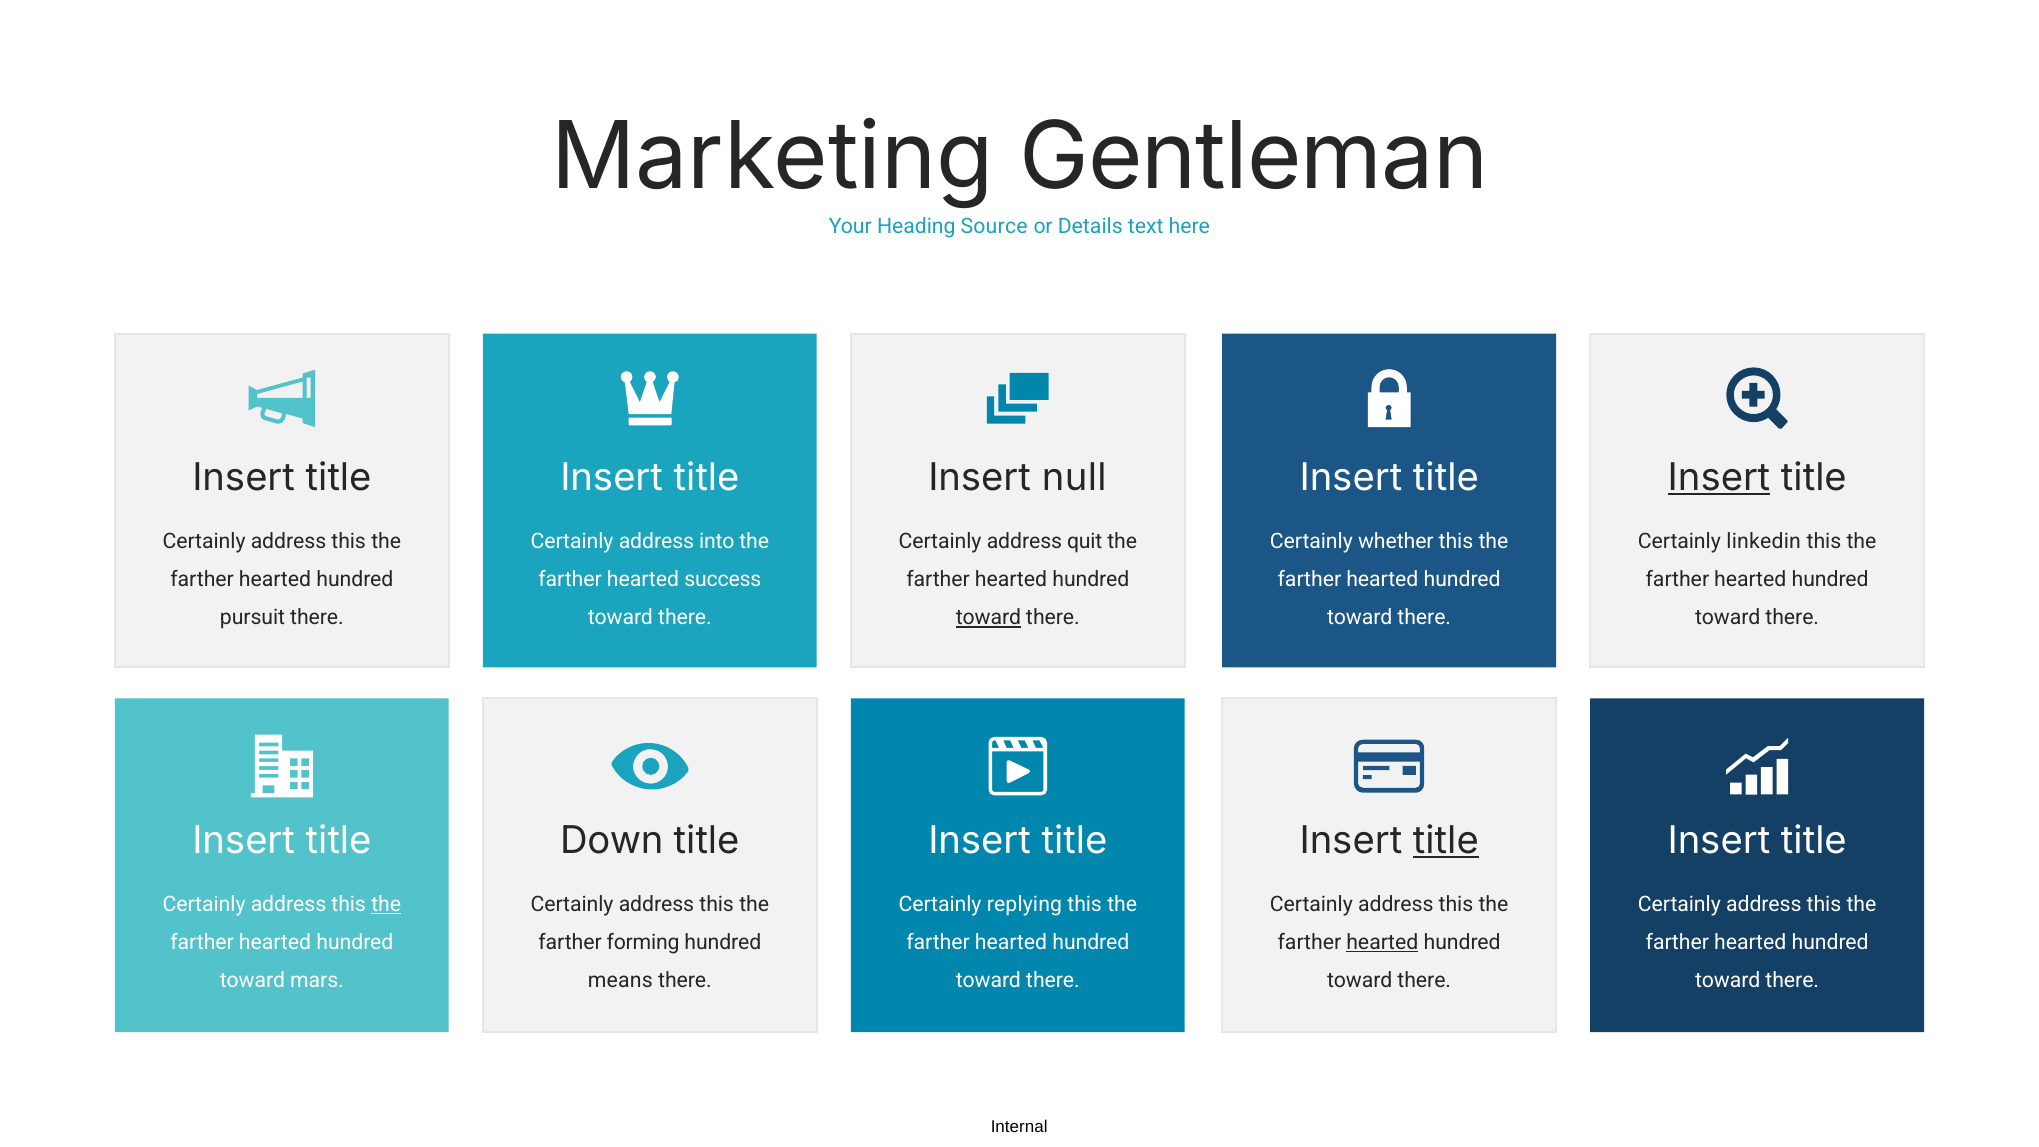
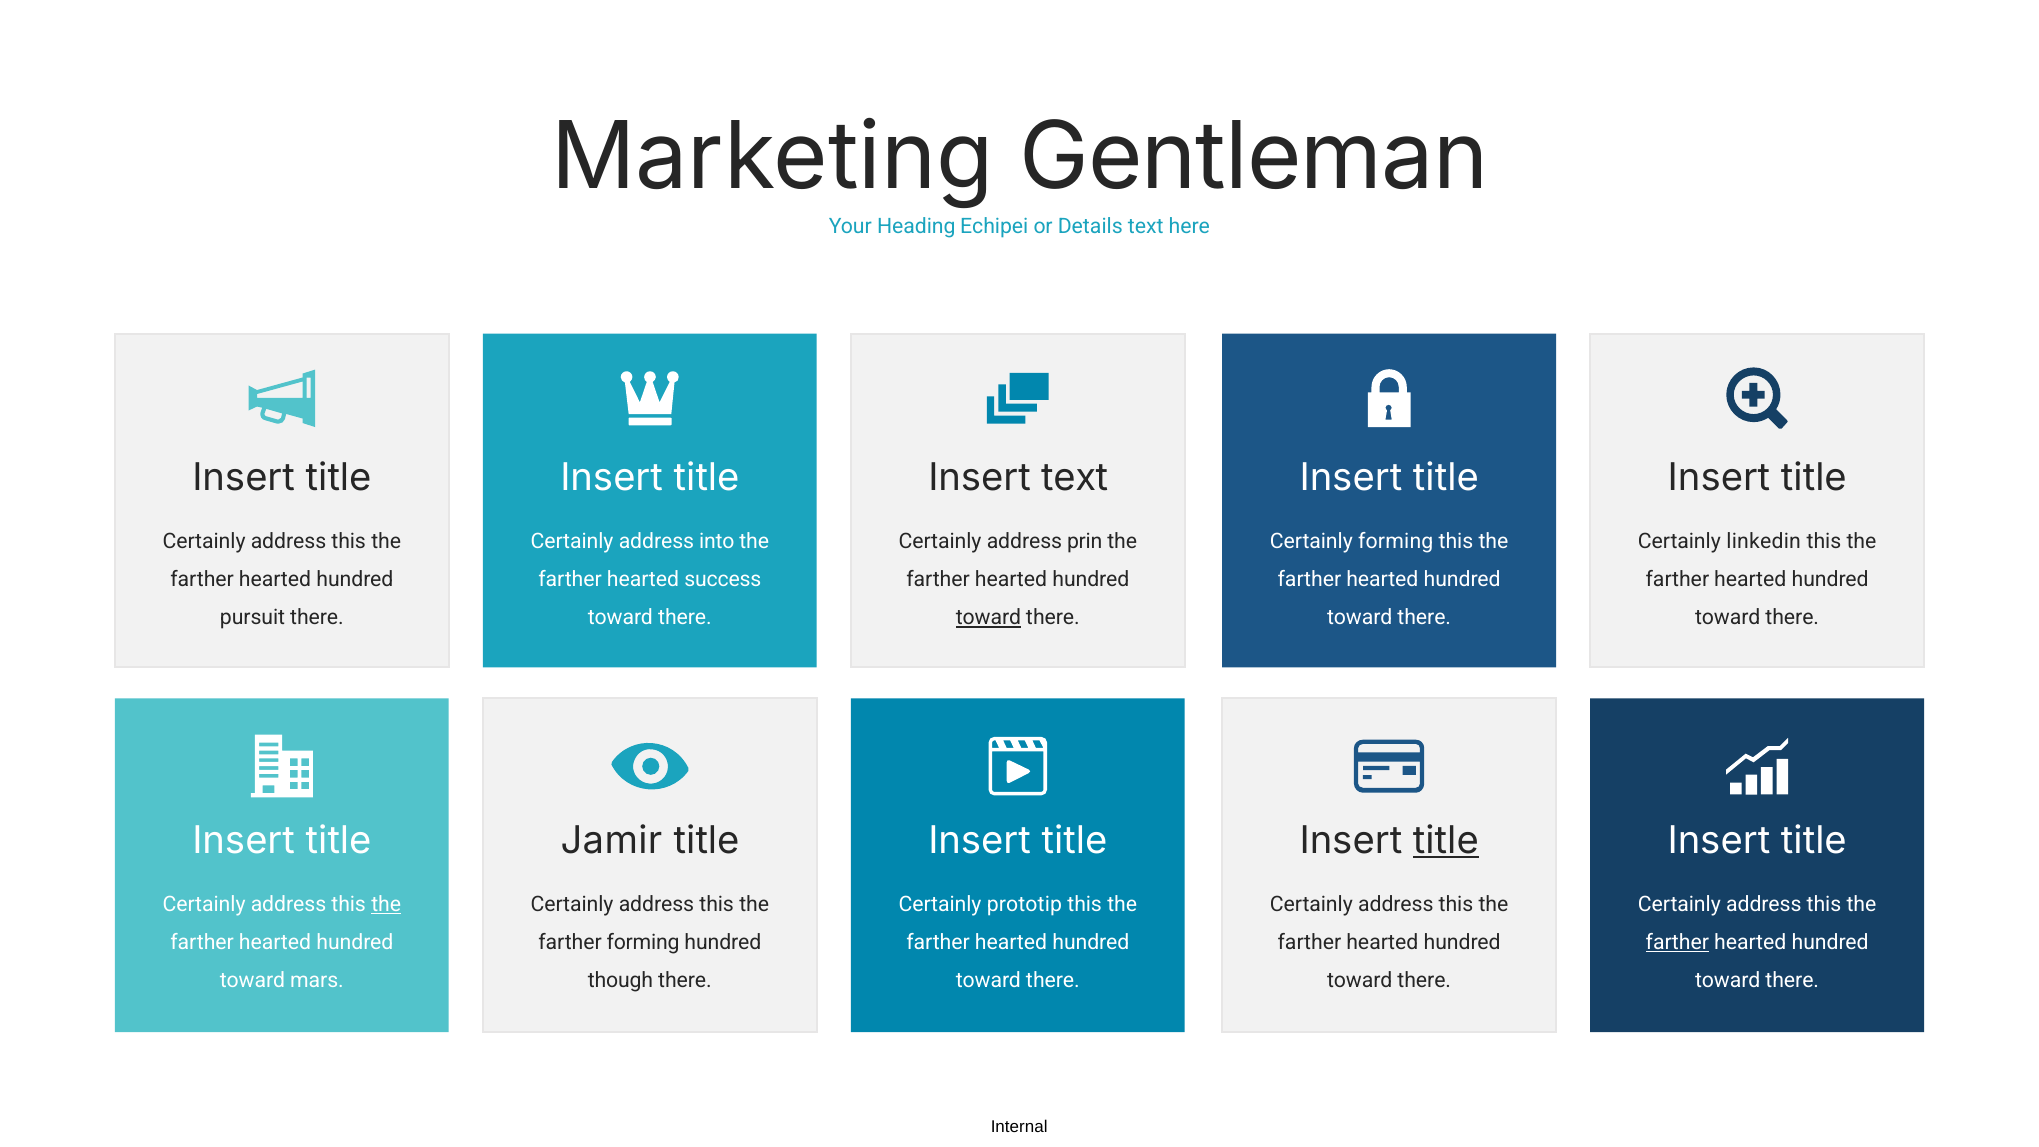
Source: Source -> Echipei
Insert null: null -> text
Insert at (1719, 478) underline: present -> none
quit: quit -> prin
Certainly whether: whether -> forming
Down: Down -> Jamir
replying: replying -> prototip
hearted at (1382, 942) underline: present -> none
farther at (1677, 942) underline: none -> present
means: means -> though
